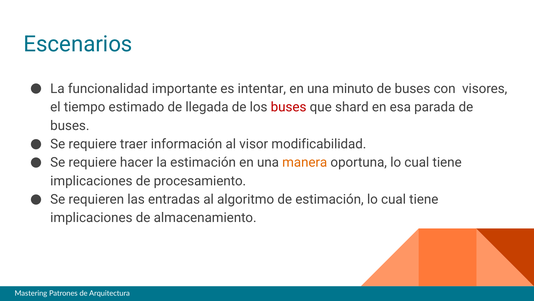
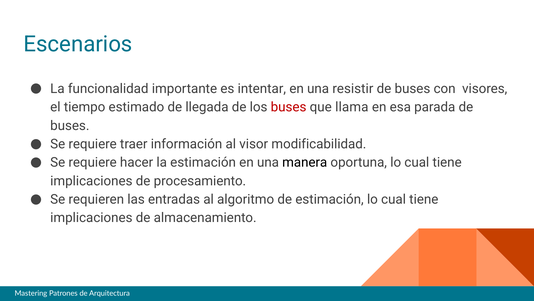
minuto: minuto -> resistir
shard: shard -> llama
manera colour: orange -> black
